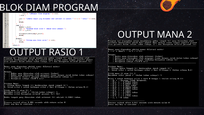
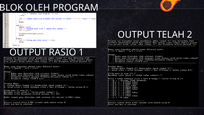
DIAM: DIAM -> OLEH
MANA: MANA -> TELAH
